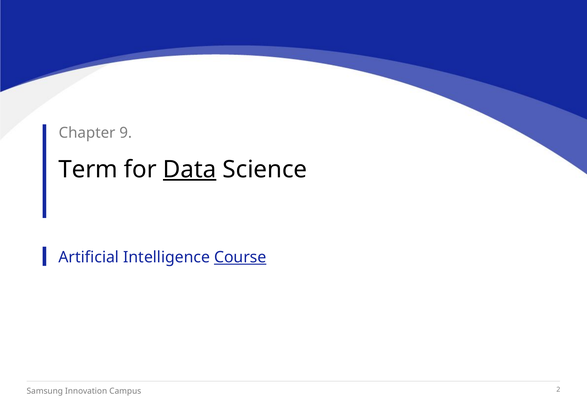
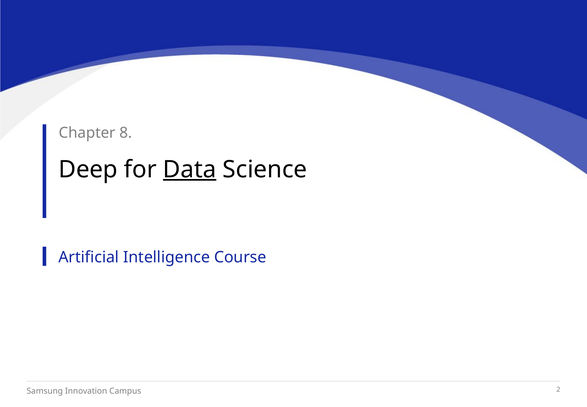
9: 9 -> 8
Term: Term -> Deep
Course underline: present -> none
